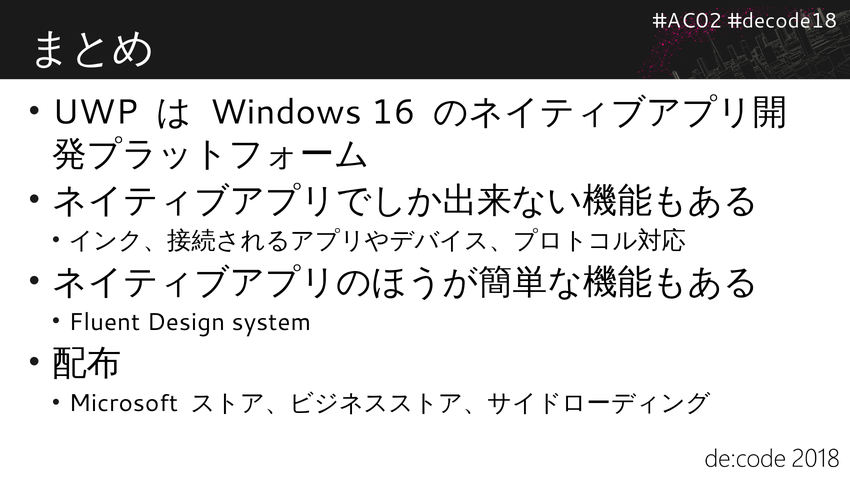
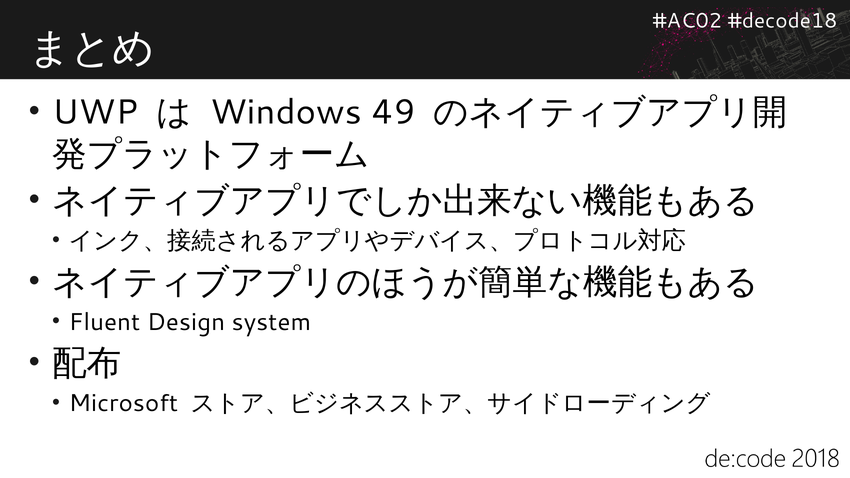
16: 16 -> 49
